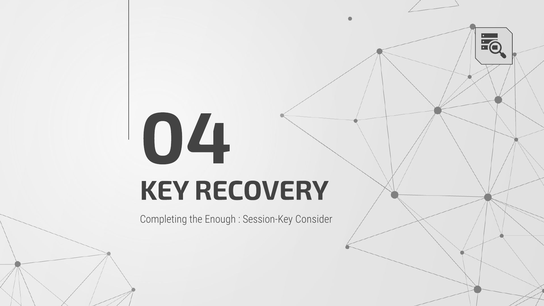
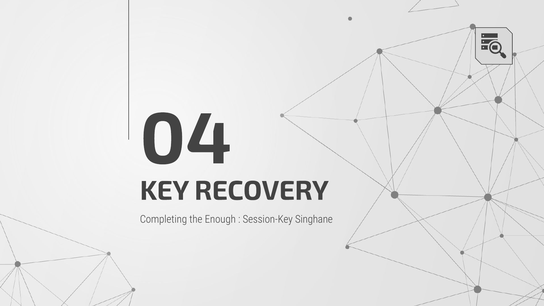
Consider: Consider -> Singhane
